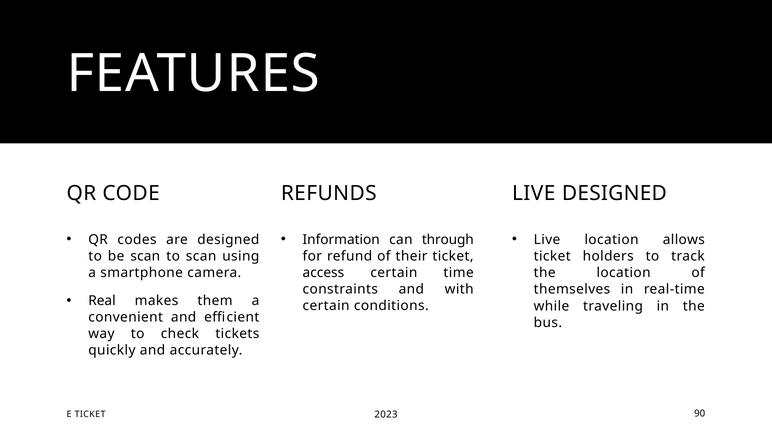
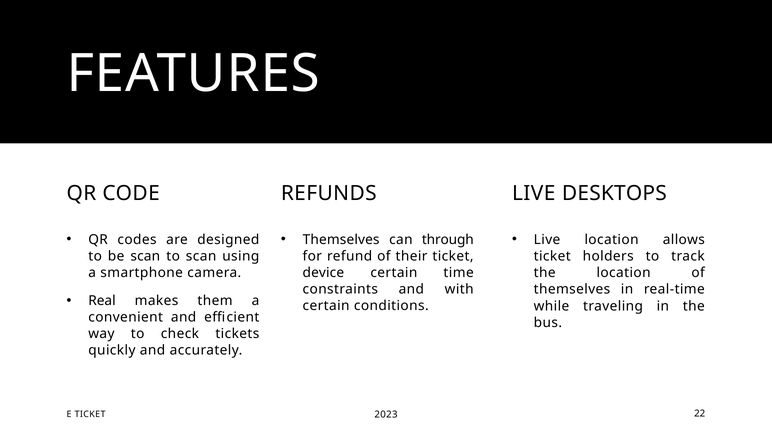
LIVE DESIGNED: DESIGNED -> DESKTOPS
Information at (341, 240): Information -> Themselves
access: access -> device
90: 90 -> 22
